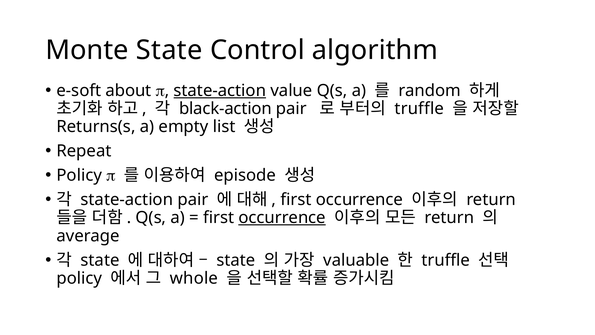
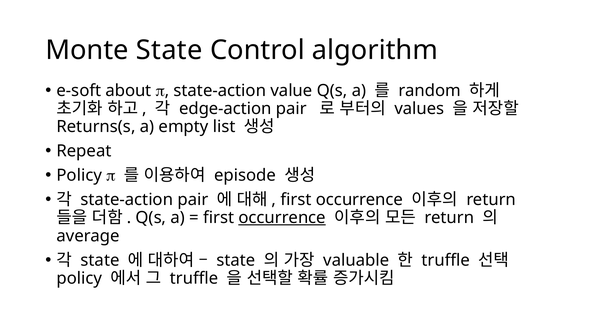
state-action at (220, 90) underline: present -> none
black-action: black-action -> edge-action
truffle at (419, 108): truffle -> values
whole at (194, 278): whole -> truffle
